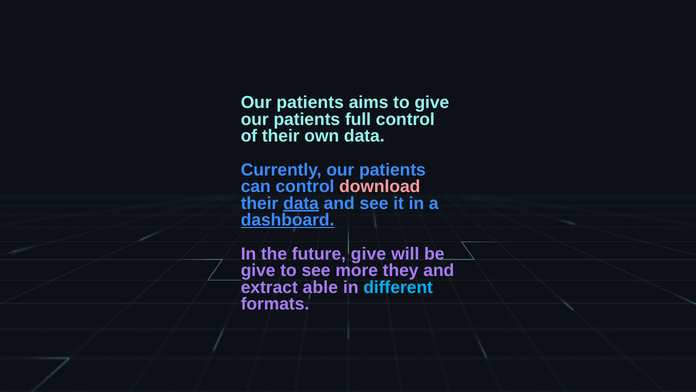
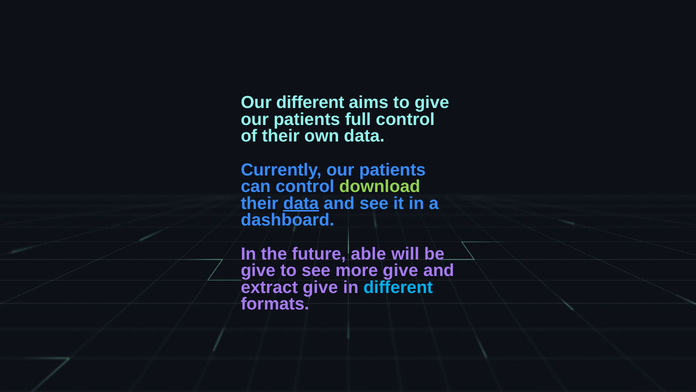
patients at (310, 102): patients -> different
download colour: pink -> light green
dashboard underline: present -> none
future give: give -> able
more they: they -> give
extract able: able -> give
